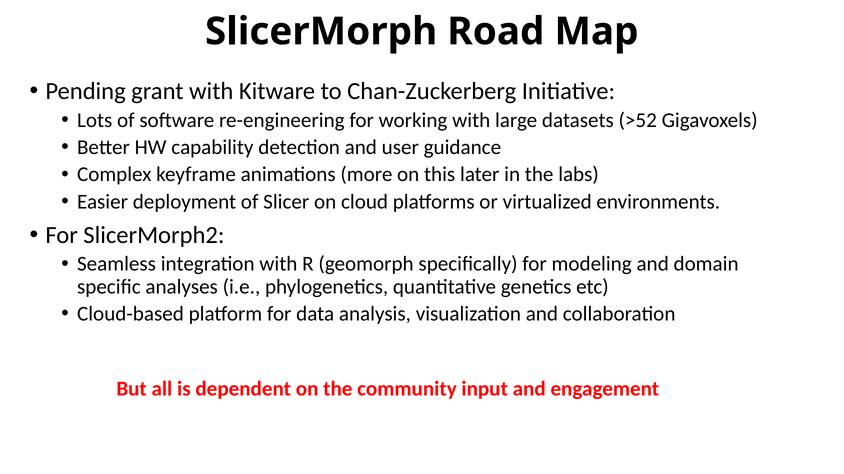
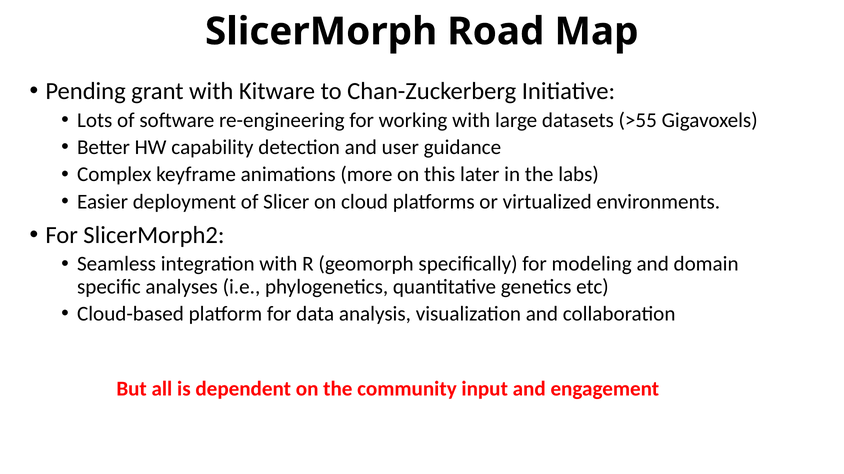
>52: >52 -> >55
